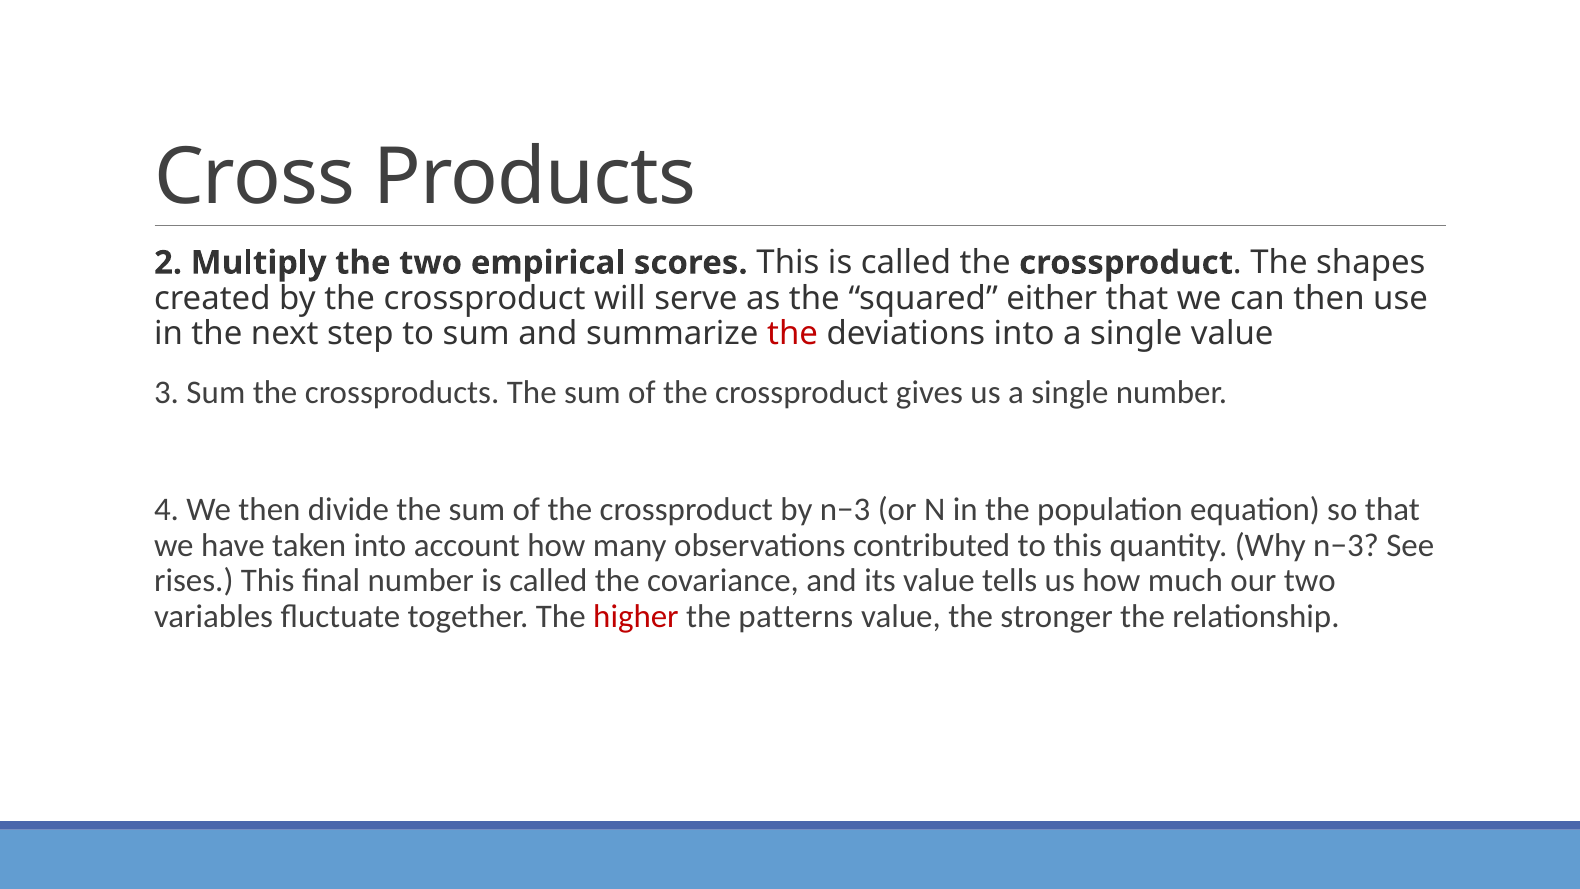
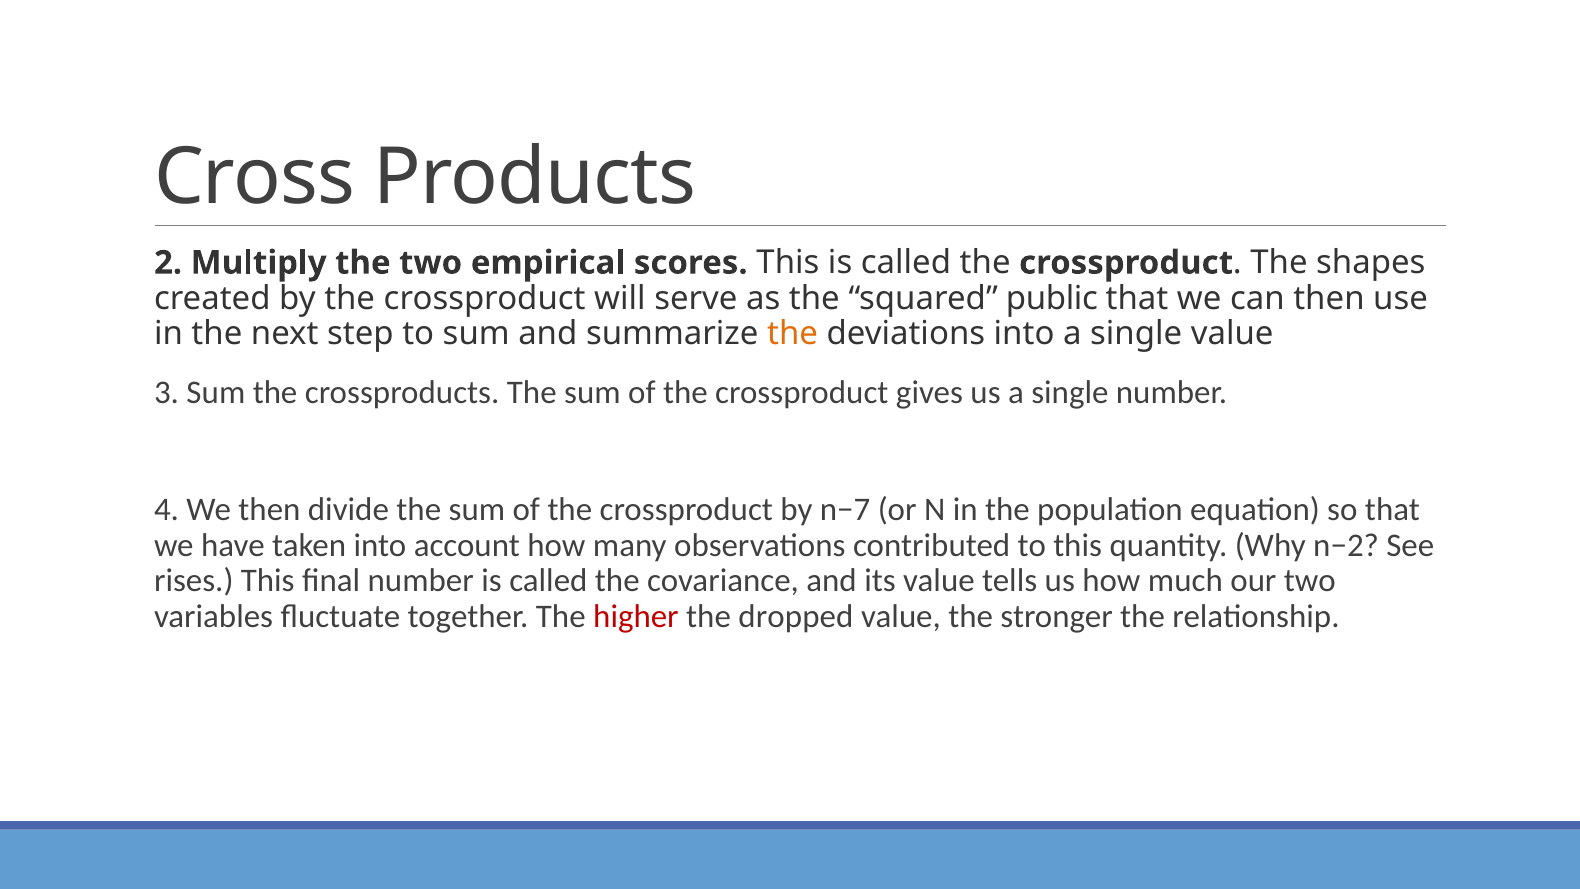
either: either -> public
the at (793, 334) colour: red -> orange
by n−3: n−3 -> n−7
Why n−3: n−3 -> n−2
patterns: patterns -> dropped
